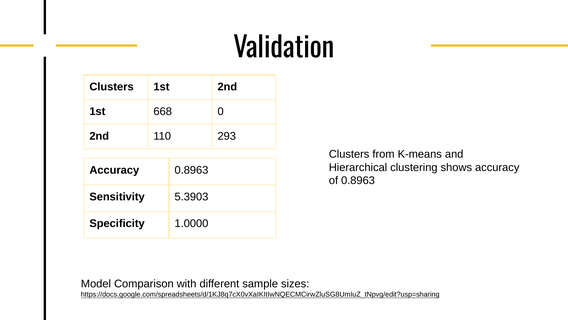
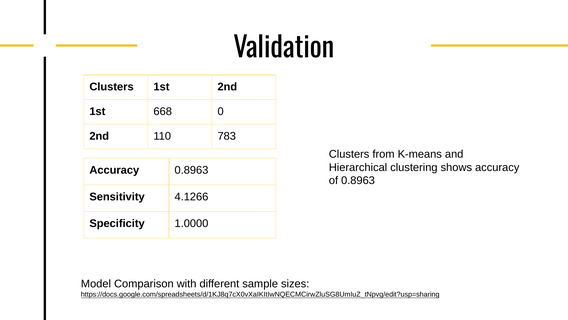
293: 293 -> 783
5.3903: 5.3903 -> 4.1266
